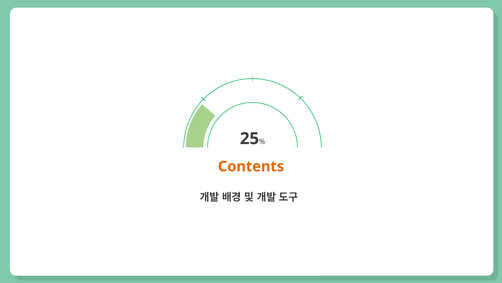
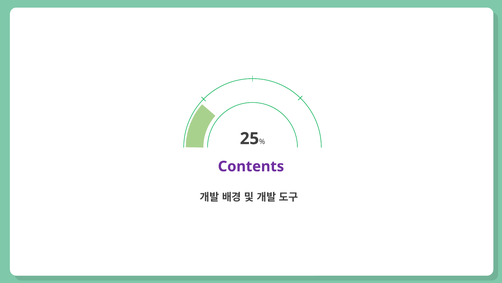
Contents colour: orange -> purple
